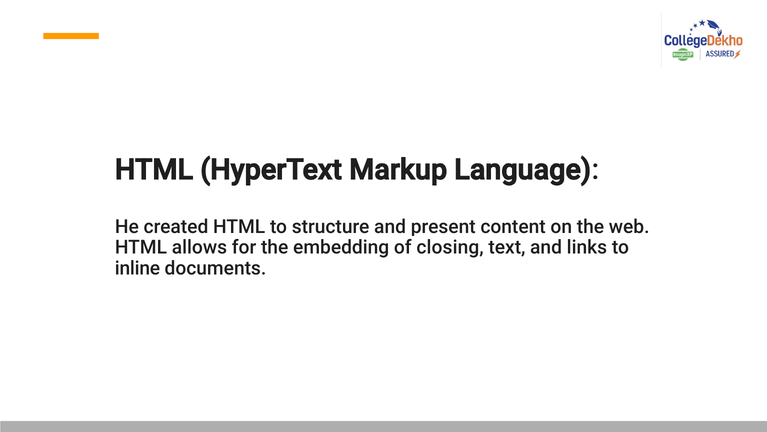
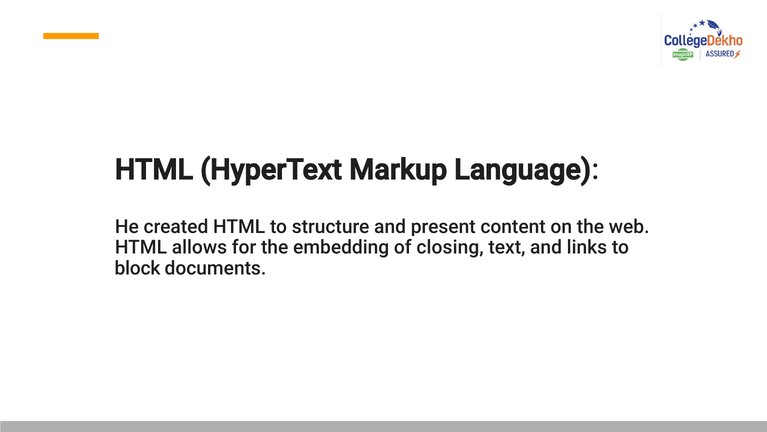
inline: inline -> block
